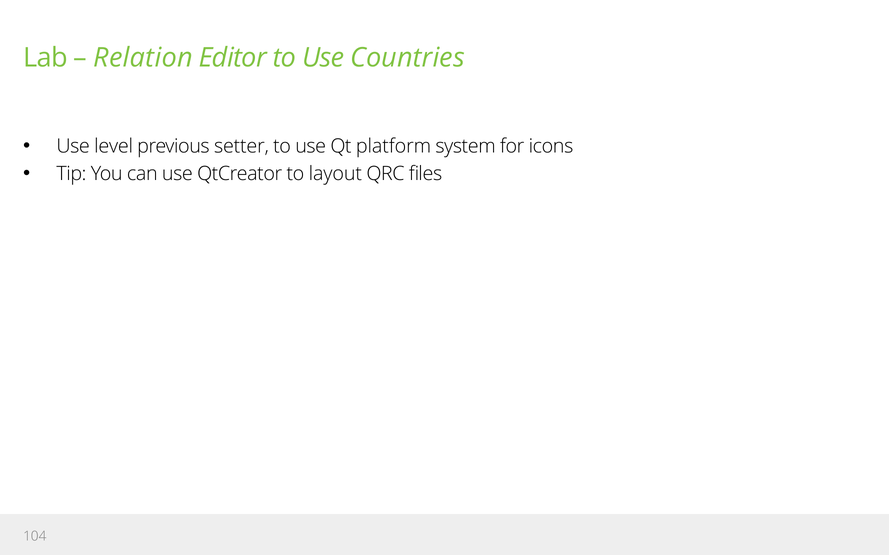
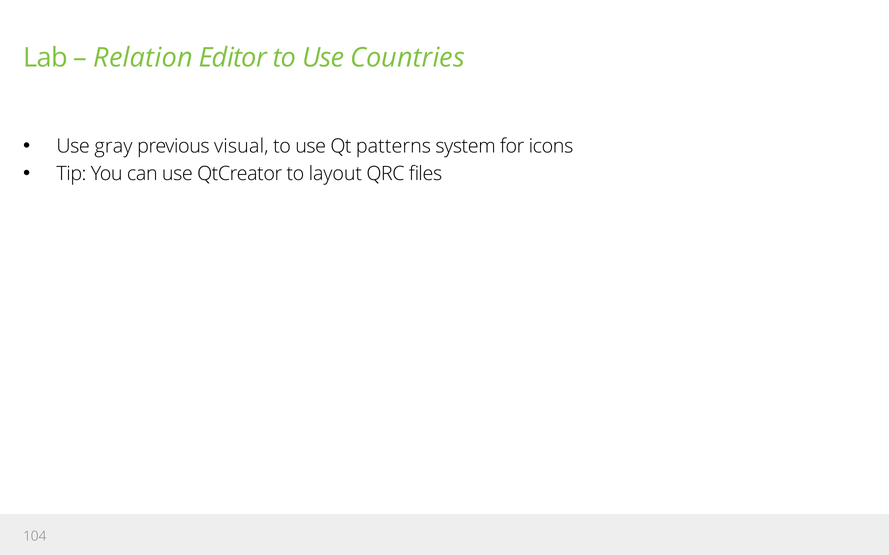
level: level -> gray
setter: setter -> visual
platform: platform -> patterns
